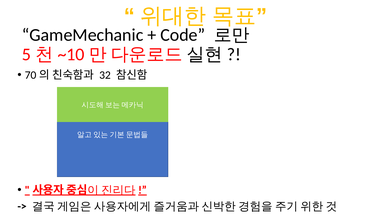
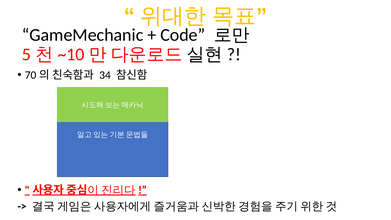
32: 32 -> 34
